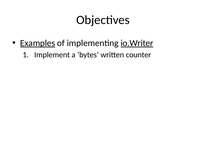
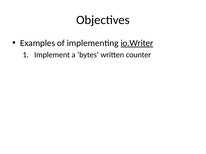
Examples underline: present -> none
